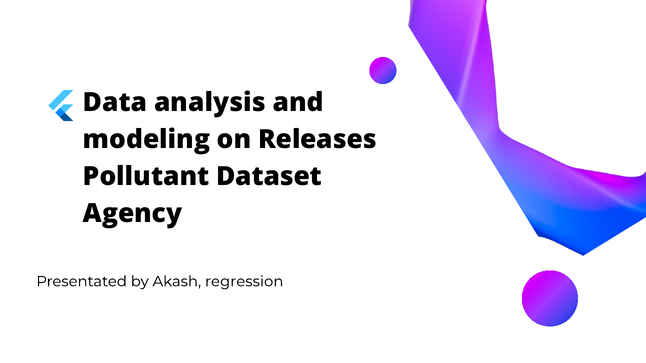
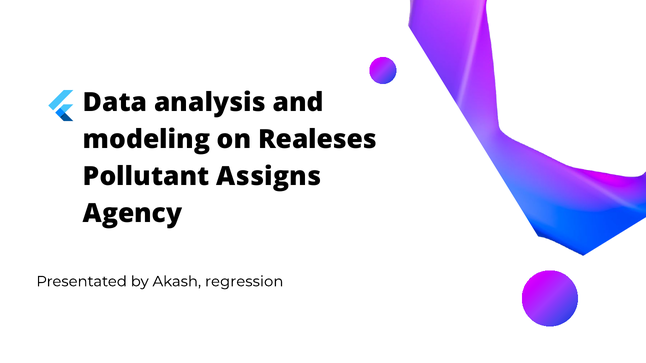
Releases: Releases -> Realeses
Dataset: Dataset -> Assigns
